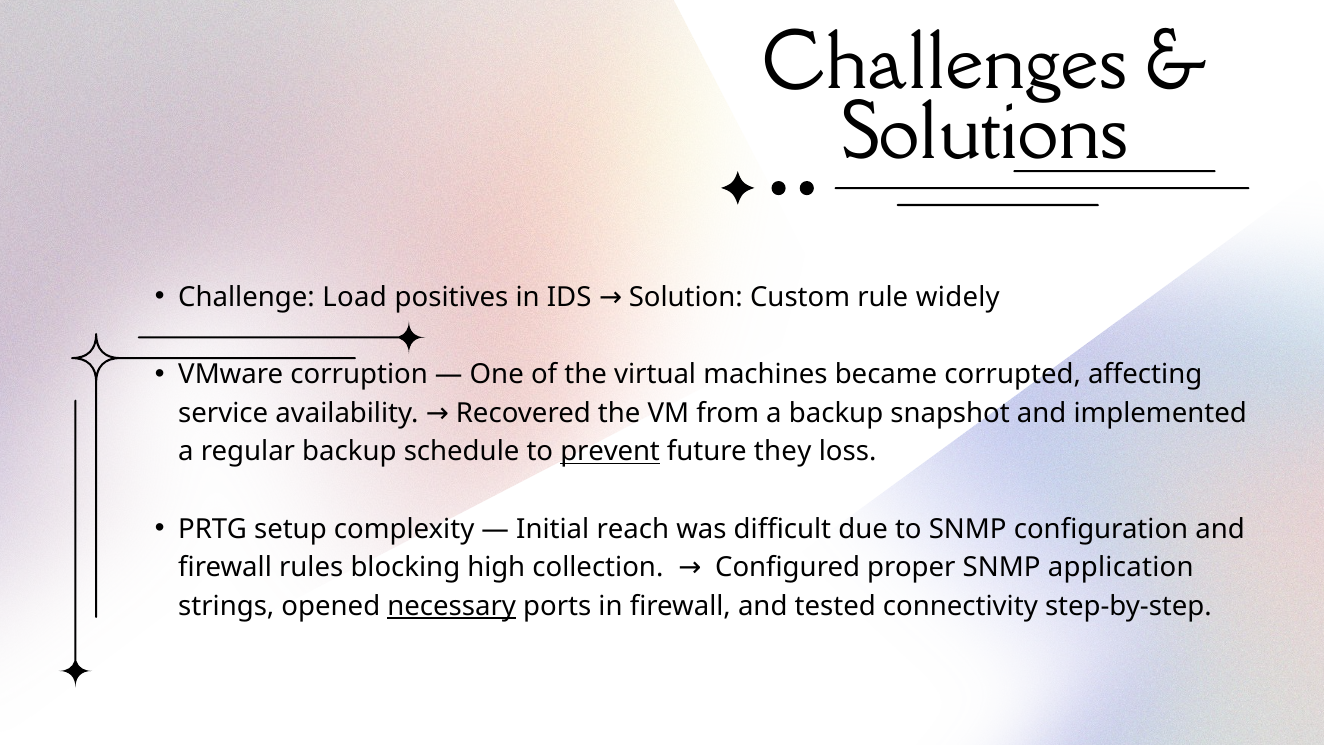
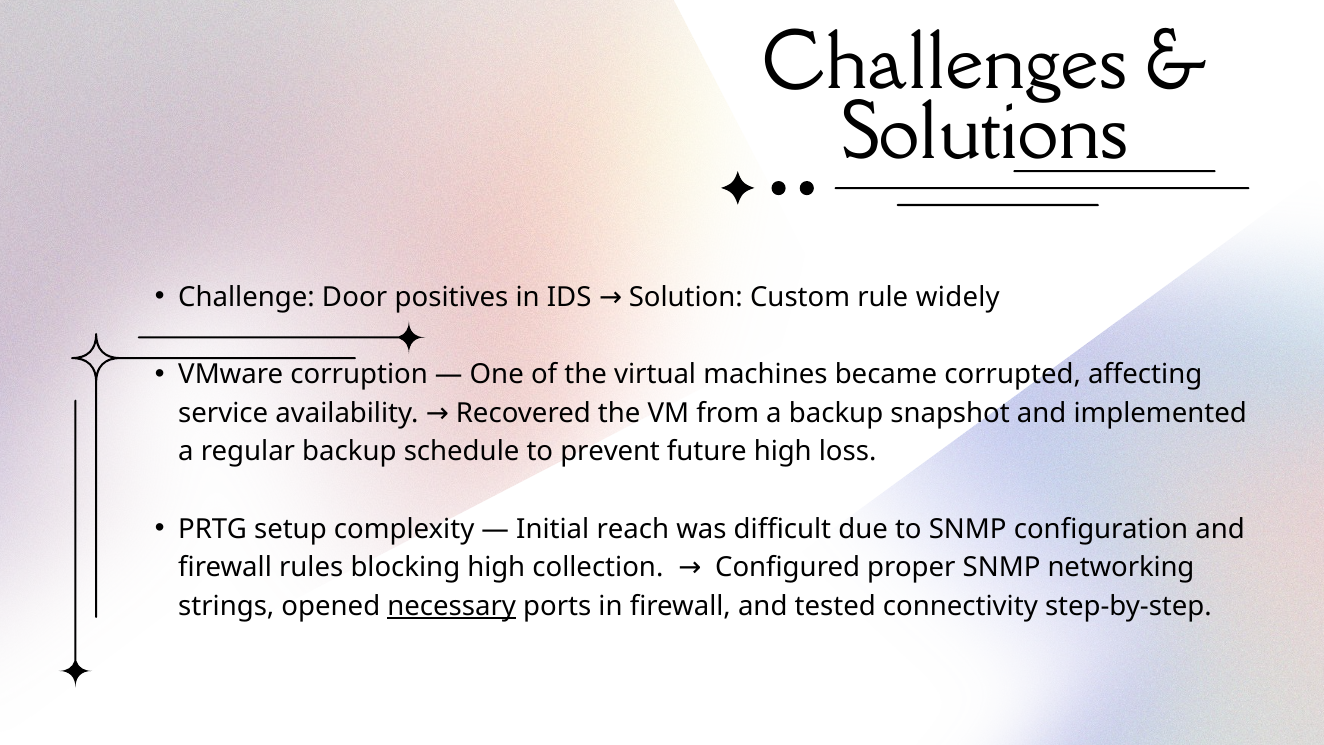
Load: Load -> Door
prevent underline: present -> none
future they: they -> high
application: application -> networking
